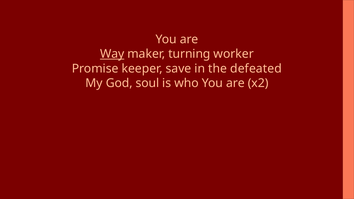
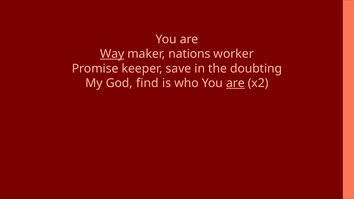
turning: turning -> nations
defeated: defeated -> doubting
soul: soul -> find
are at (235, 83) underline: none -> present
